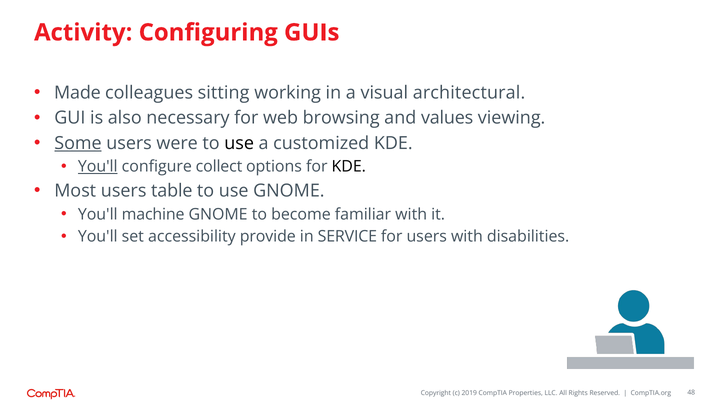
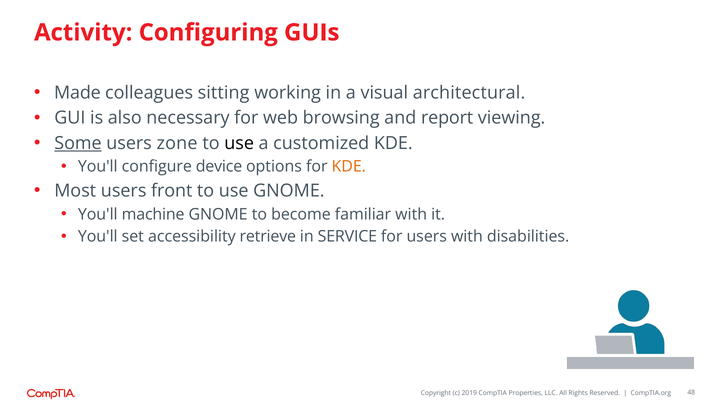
values: values -> report
were: were -> zone
You'll at (98, 166) underline: present -> none
collect: collect -> device
KDE at (349, 166) colour: black -> orange
table: table -> front
provide: provide -> retrieve
